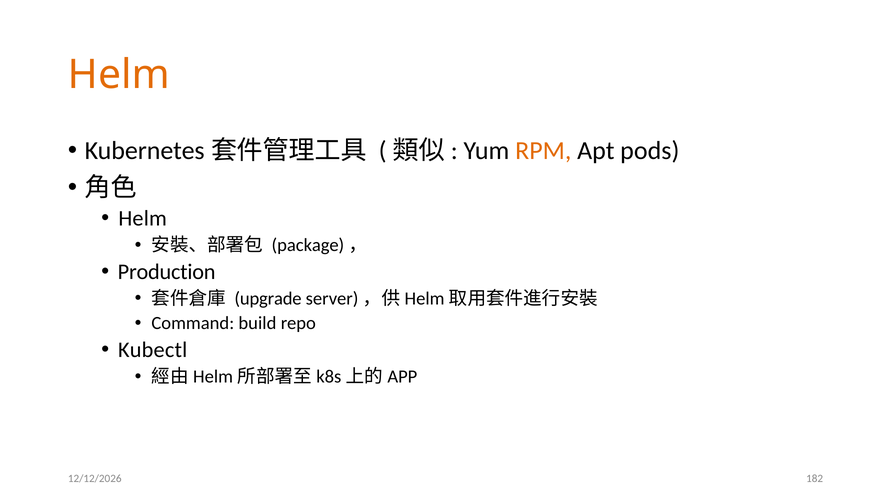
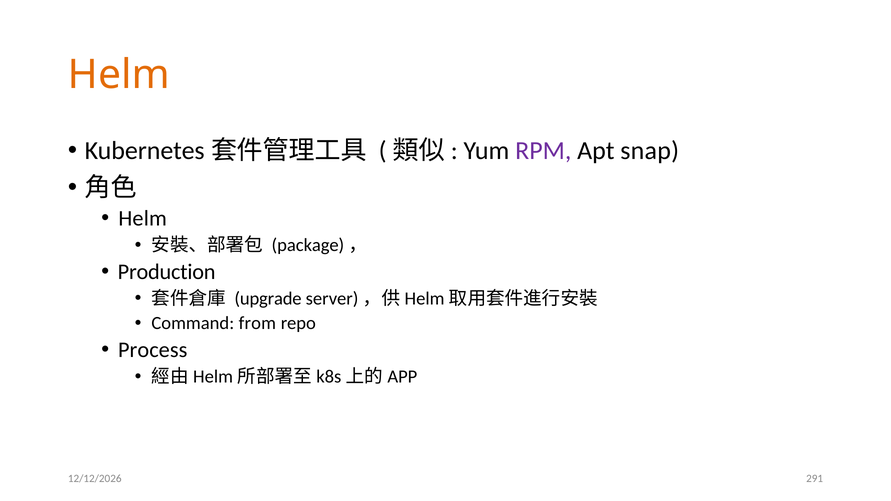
RPM colour: orange -> purple
pods: pods -> snap
build: build -> from
Kubectl: Kubectl -> Process
182: 182 -> 291
